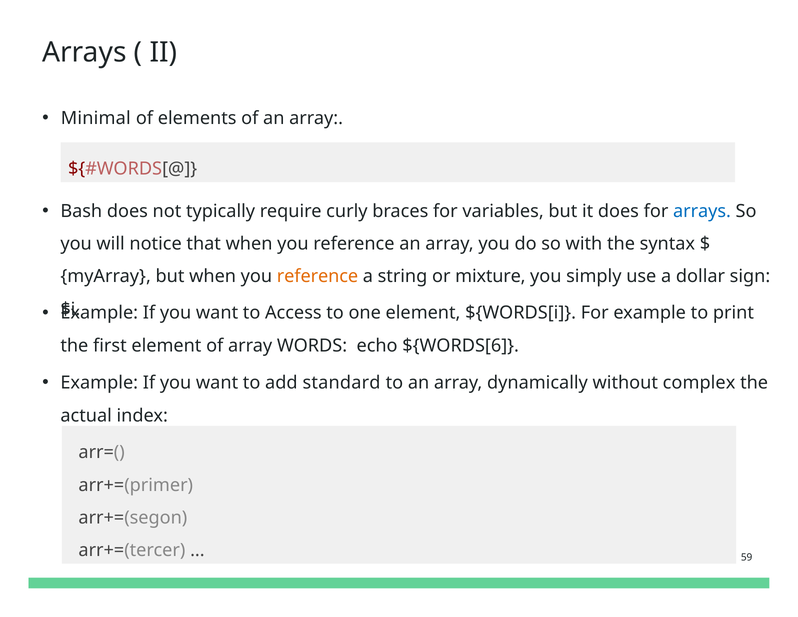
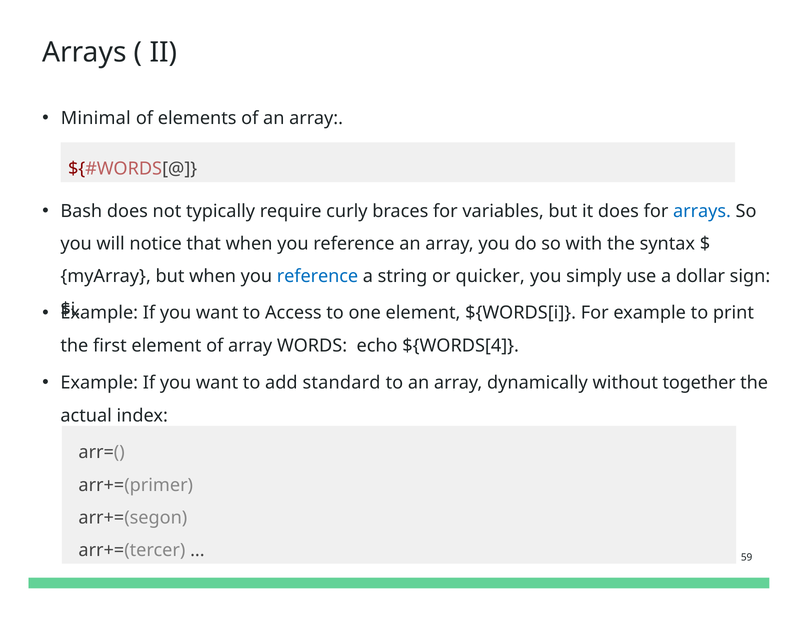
reference at (317, 276) colour: orange -> blue
mixture: mixture -> quicker
${WORDS[6: ${WORDS[6 -> ${WORDS[4
complex: complex -> together
